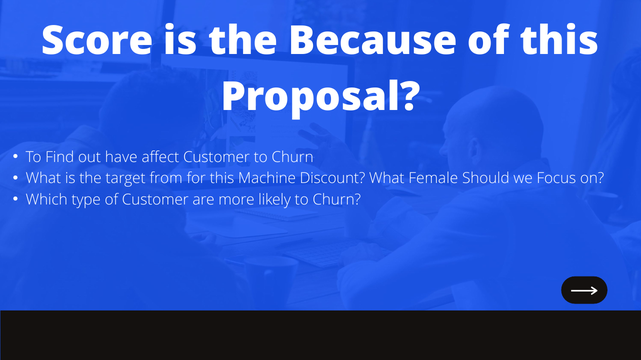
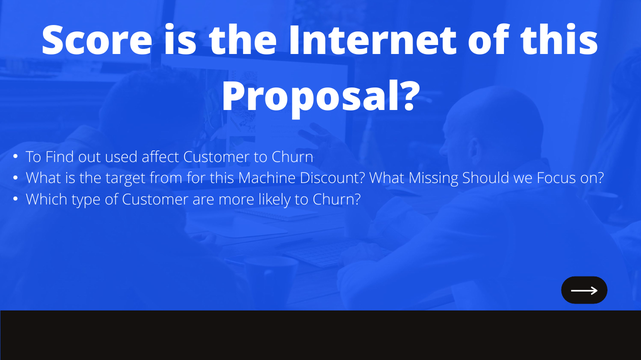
Because: Because -> Internet
have: have -> used
Female: Female -> Missing
